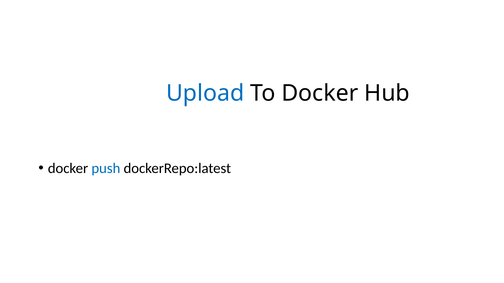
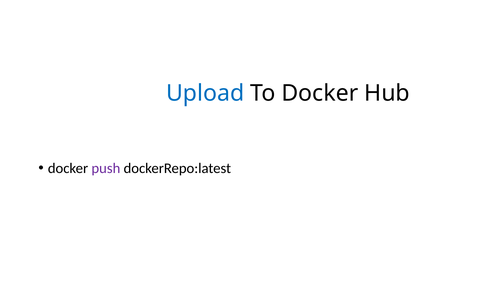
push colour: blue -> purple
